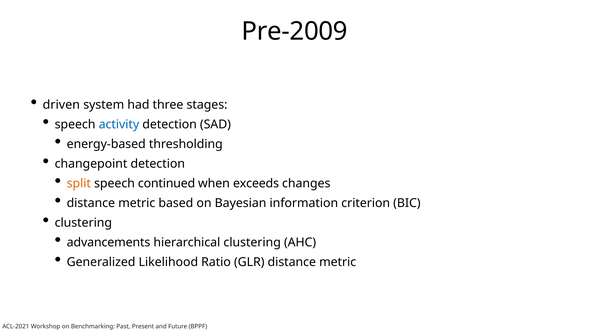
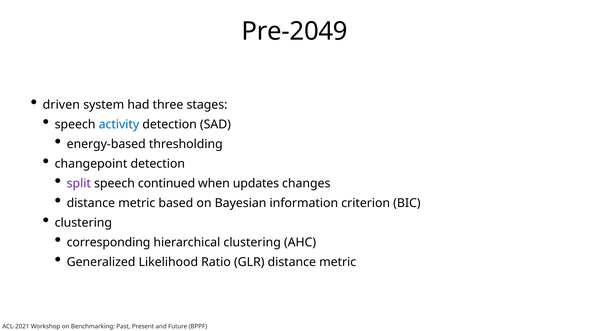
Pre-2009: Pre-2009 -> Pre-2049
split colour: orange -> purple
exceeds: exceeds -> updates
advancements: advancements -> corresponding
